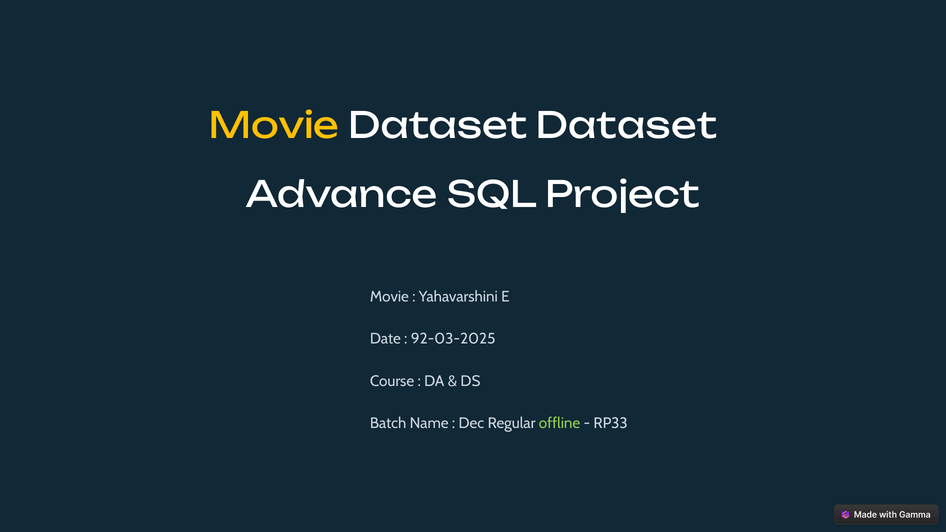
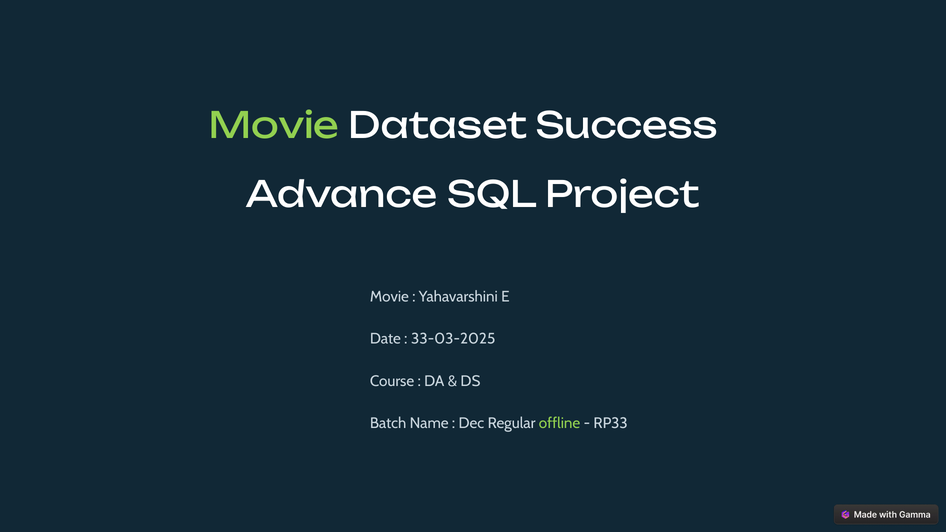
Movie at (274, 127) colour: yellow -> light green
Dataset Dataset: Dataset -> Success
92-03-2025: 92-03-2025 -> 33-03-2025
